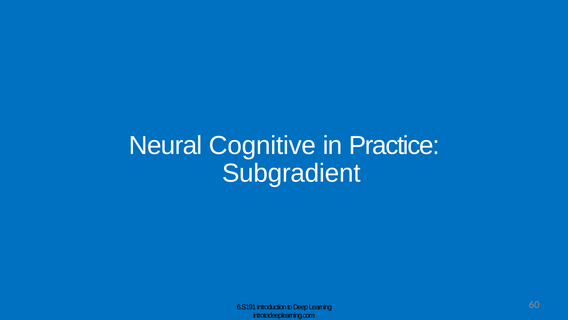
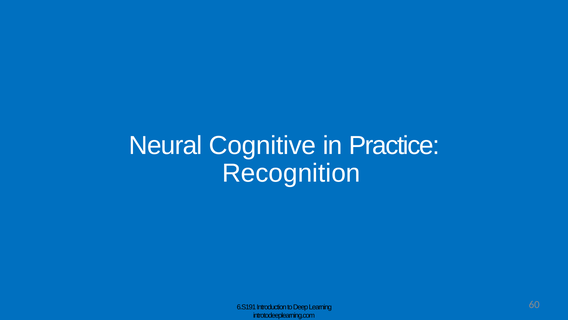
Subgradient: Subgradient -> Recognition
